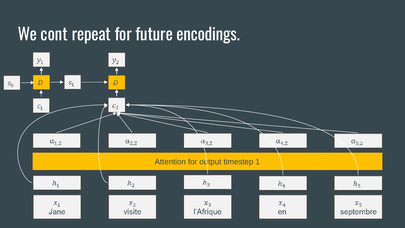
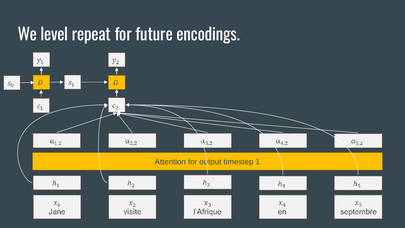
cont: cont -> level
